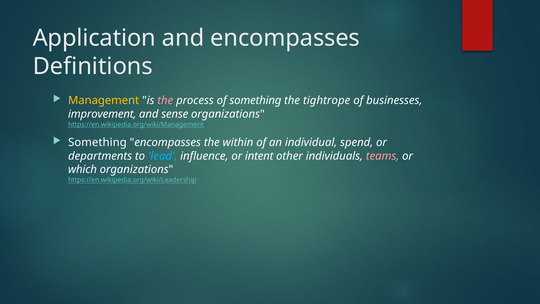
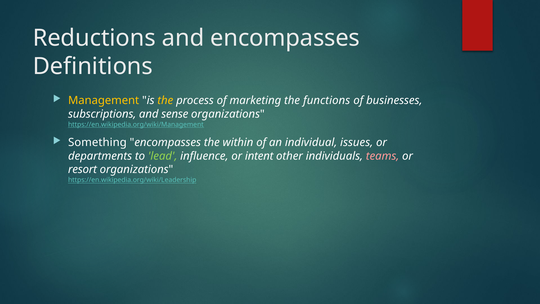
Application: Application -> Reductions
the at (165, 100) colour: pink -> yellow
of something: something -> marketing
tightrope: tightrope -> functions
improvement: improvement -> subscriptions
spend: spend -> issues
lead colour: light blue -> light green
which: which -> resort
